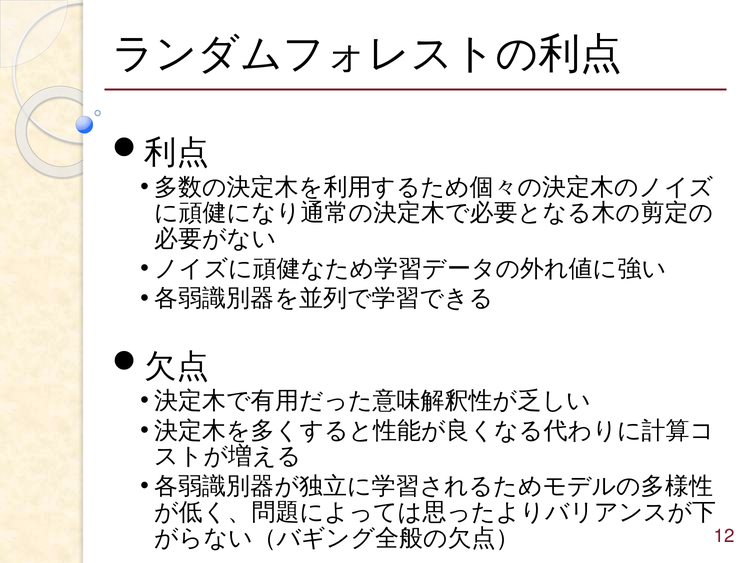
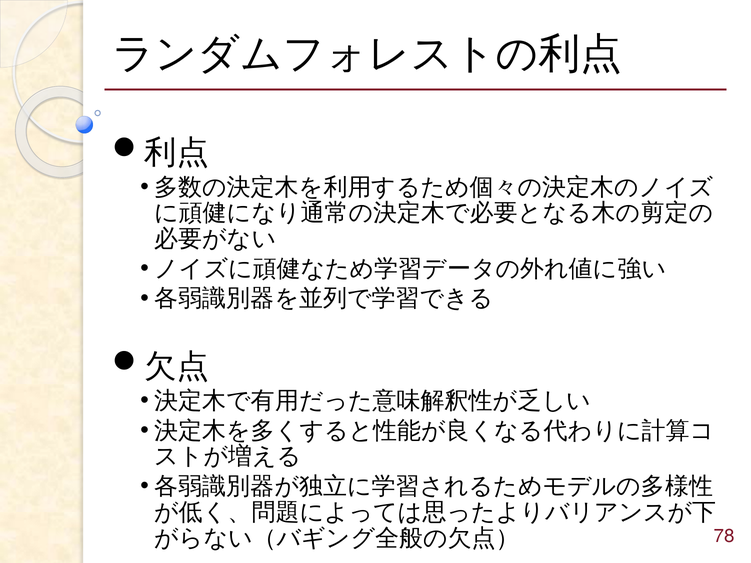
12: 12 -> 78
